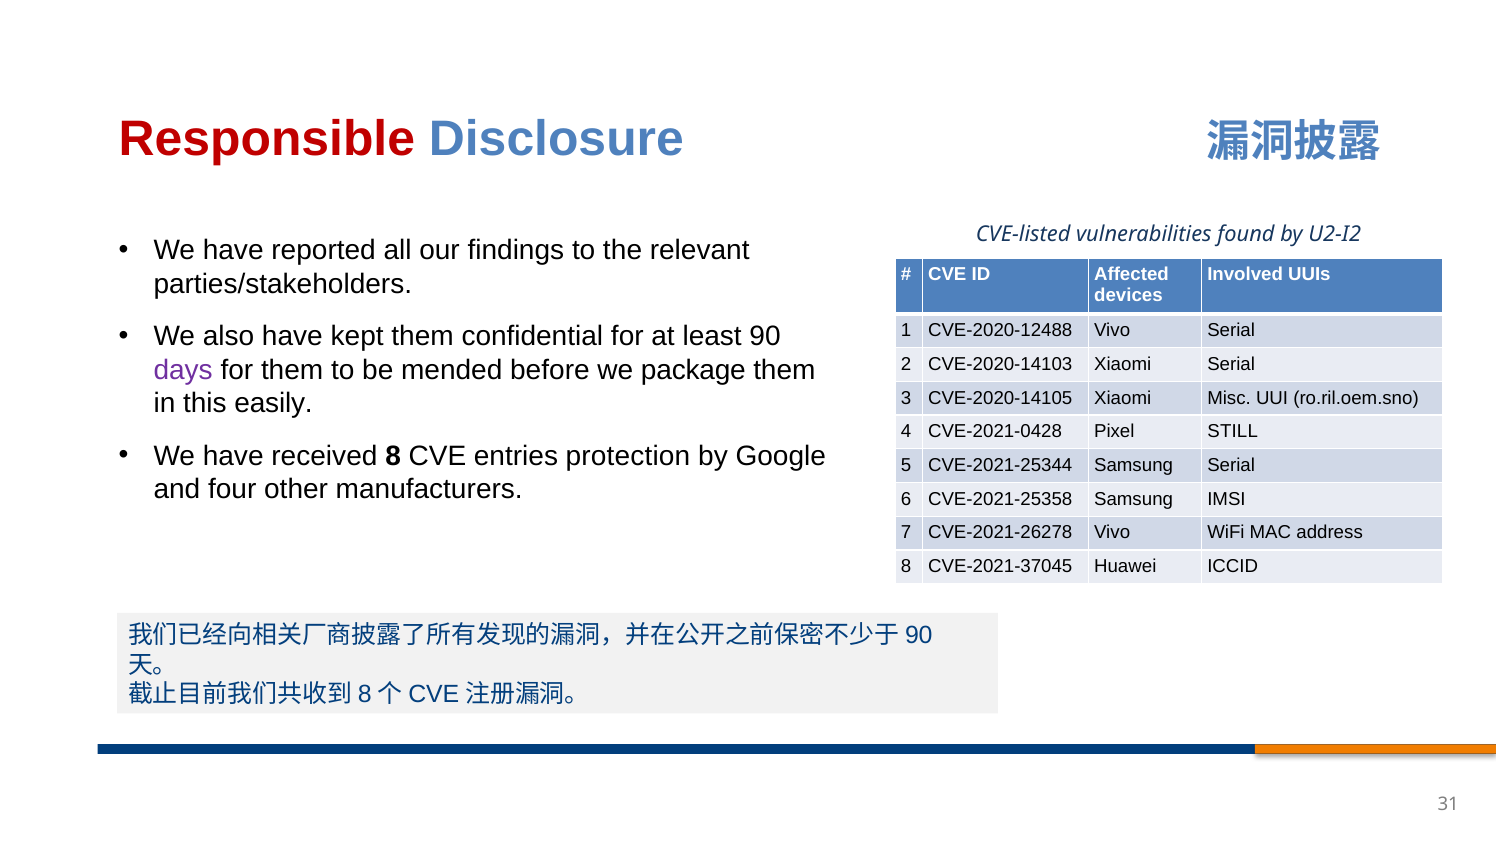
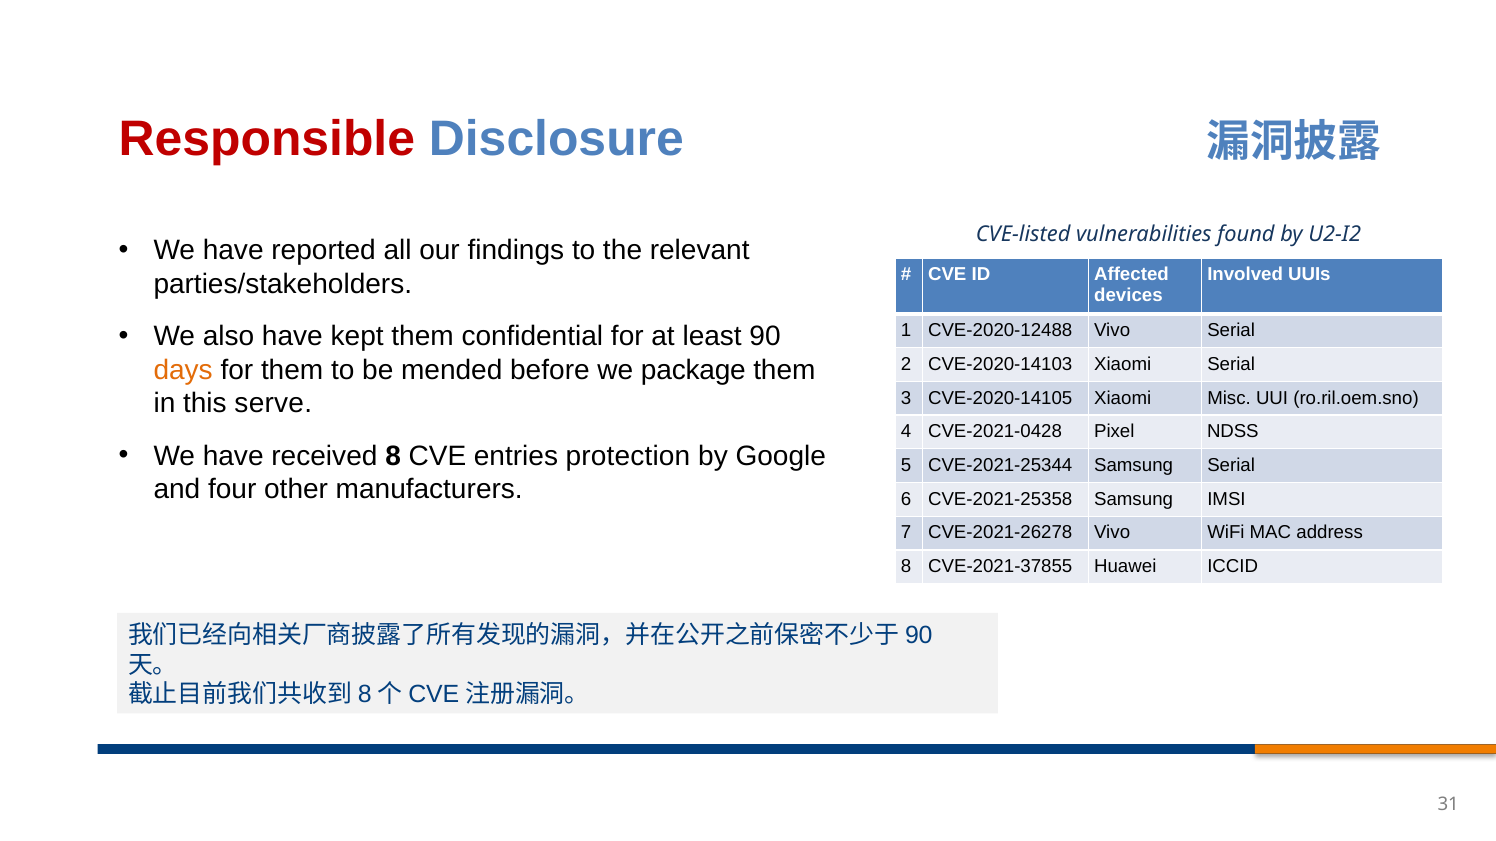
days colour: purple -> orange
easily: easily -> serve
STILL: STILL -> NDSS
CVE-2021-37045: CVE-2021-37045 -> CVE-2021-37855
